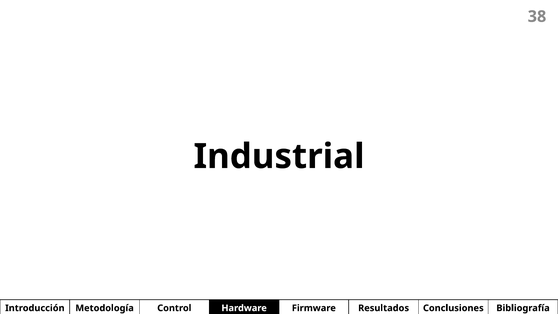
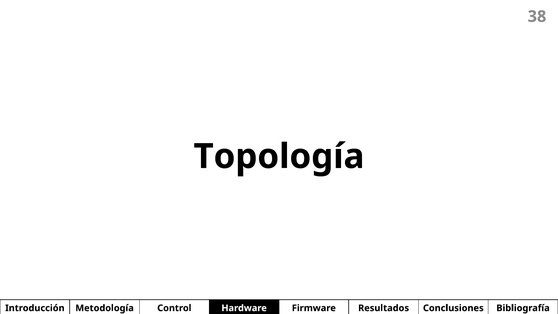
Industrial: Industrial -> Topología
